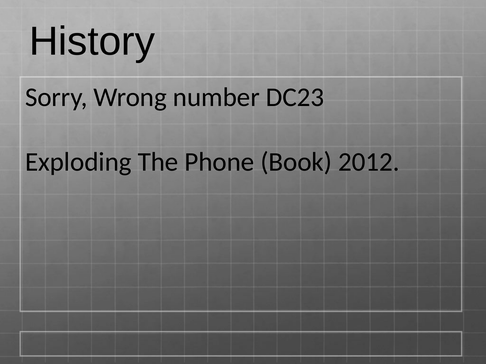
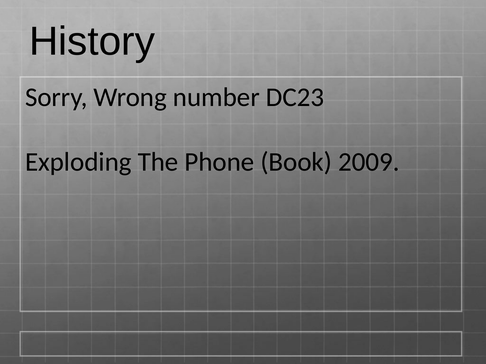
2012: 2012 -> 2009
